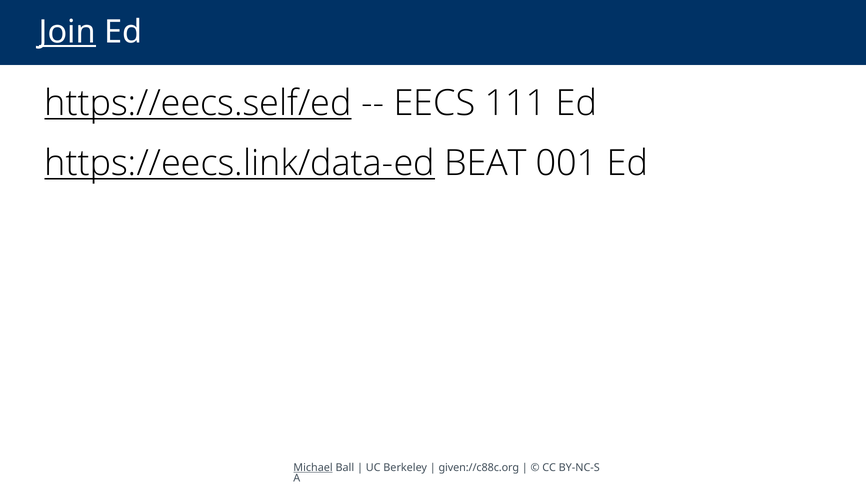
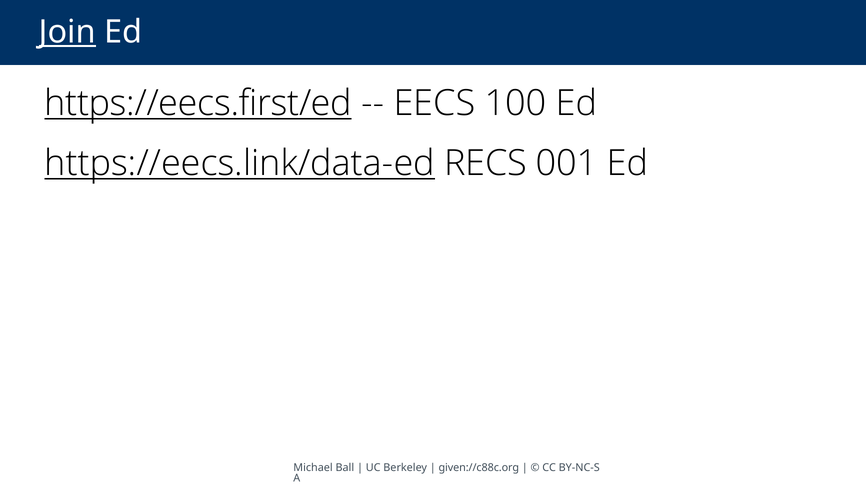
https://eecs.self/ed: https://eecs.self/ed -> https://eecs.first/ed
111: 111 -> 100
BEAT: BEAT -> RECS
Michael underline: present -> none
